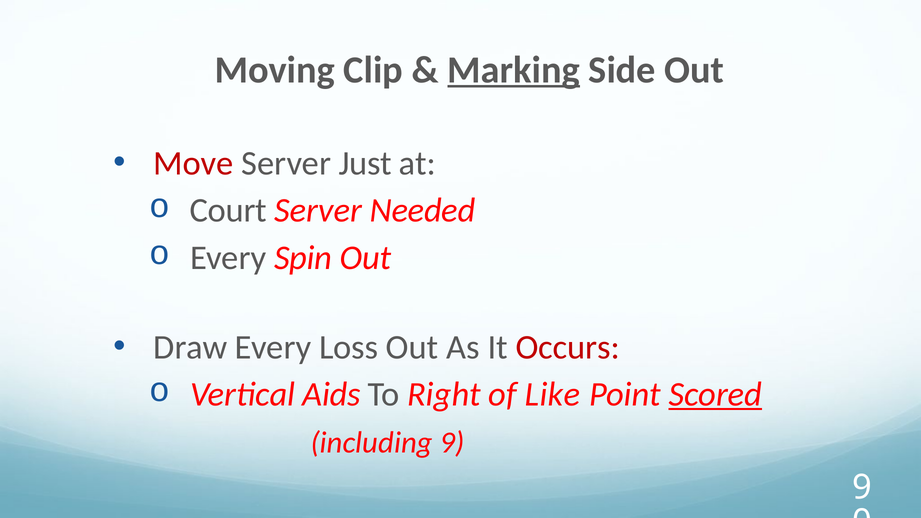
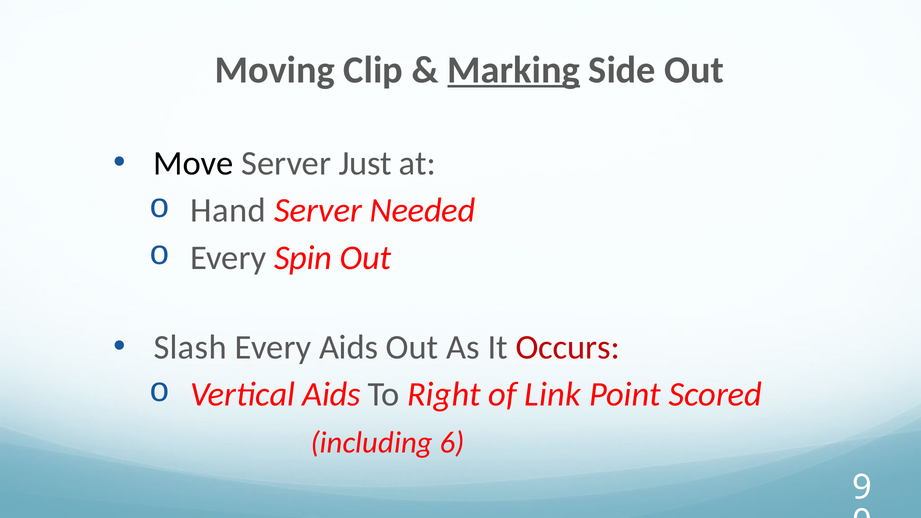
Move colour: red -> black
Court: Court -> Hand
Draw: Draw -> Slash
Every Loss: Loss -> Aids
Like: Like -> Link
Scored underline: present -> none
including 9: 9 -> 6
